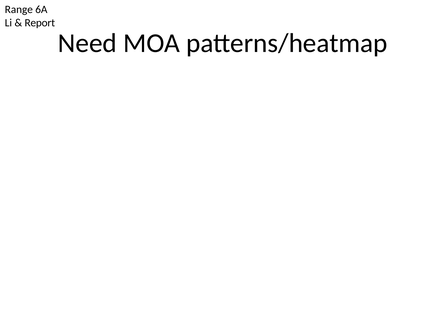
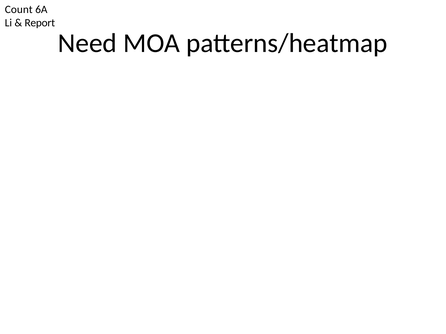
Range: Range -> Count
